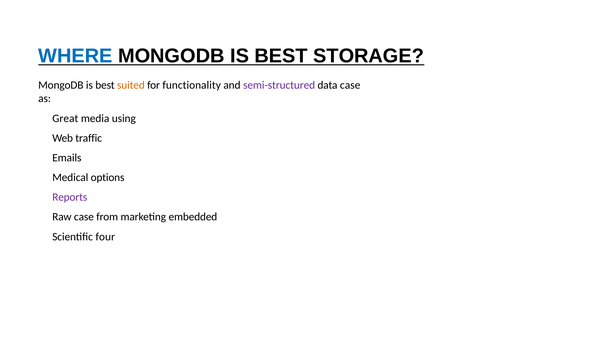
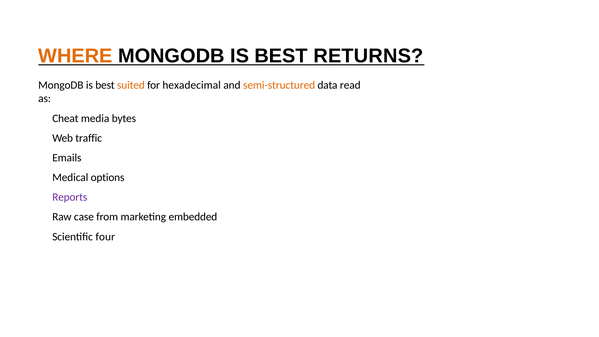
WHERE colour: blue -> orange
STORAGE: STORAGE -> RETURNS
functionality: functionality -> hexadecimal
semi-structured colour: purple -> orange
data case: case -> read
Great: Great -> Cheat
using: using -> bytes
